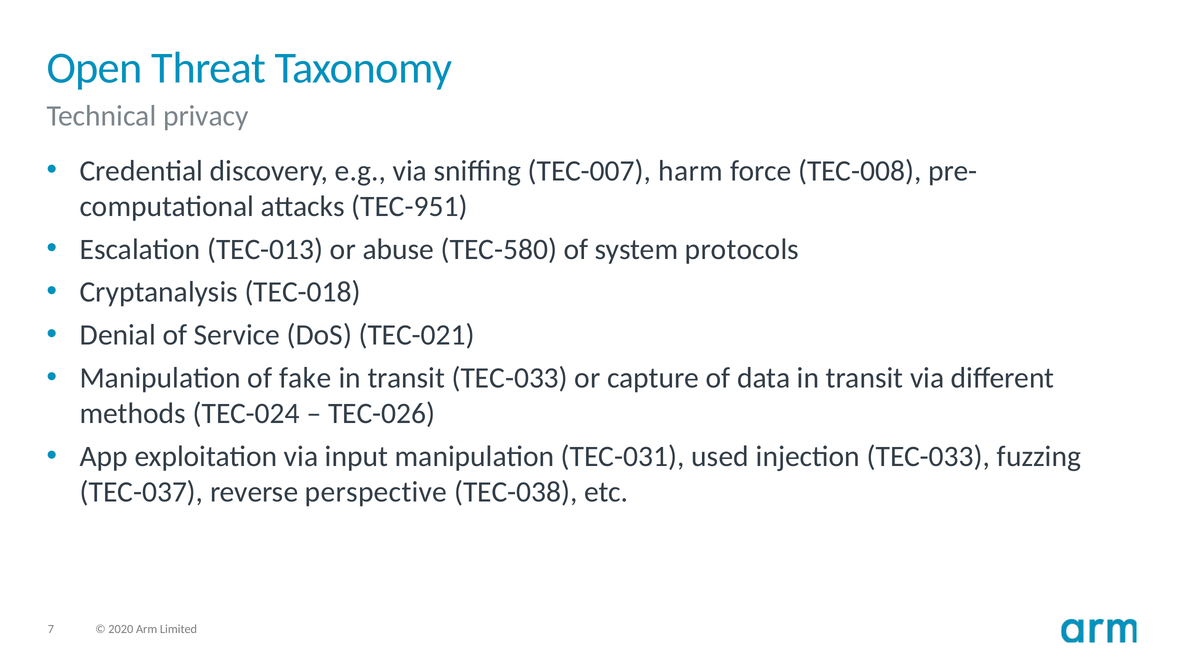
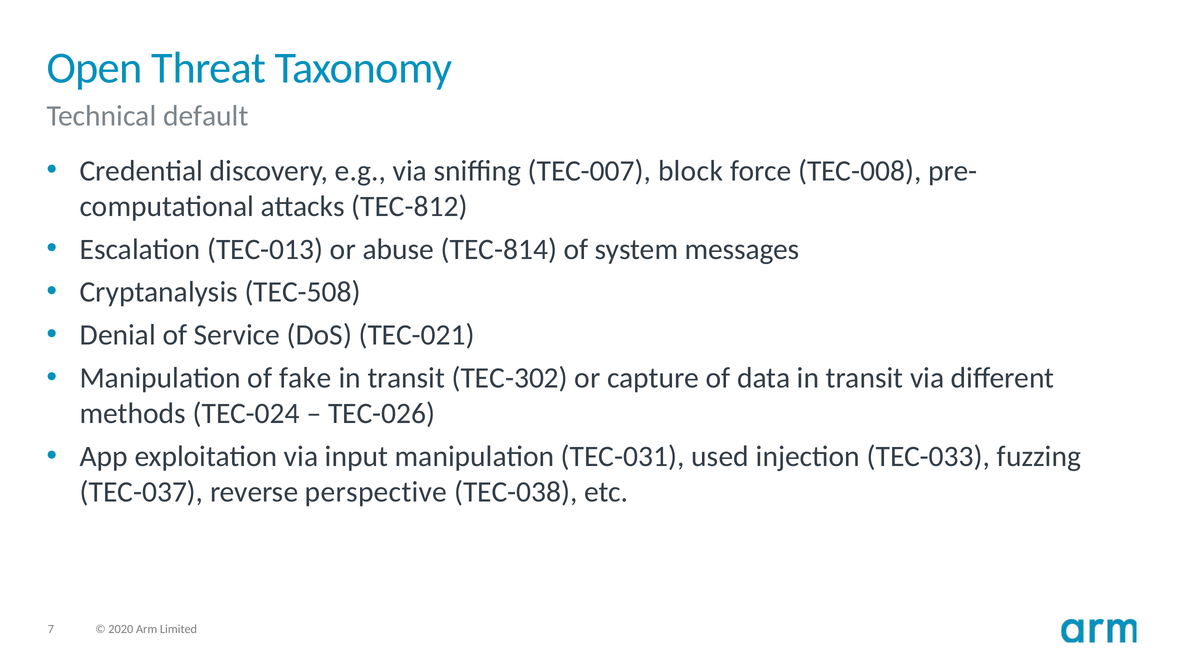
privacy: privacy -> default
harm: harm -> block
TEC-951: TEC-951 -> TEC-812
TEC-580: TEC-580 -> TEC-814
protocols: protocols -> messages
TEC-018: TEC-018 -> TEC-508
transit TEC-033: TEC-033 -> TEC-302
